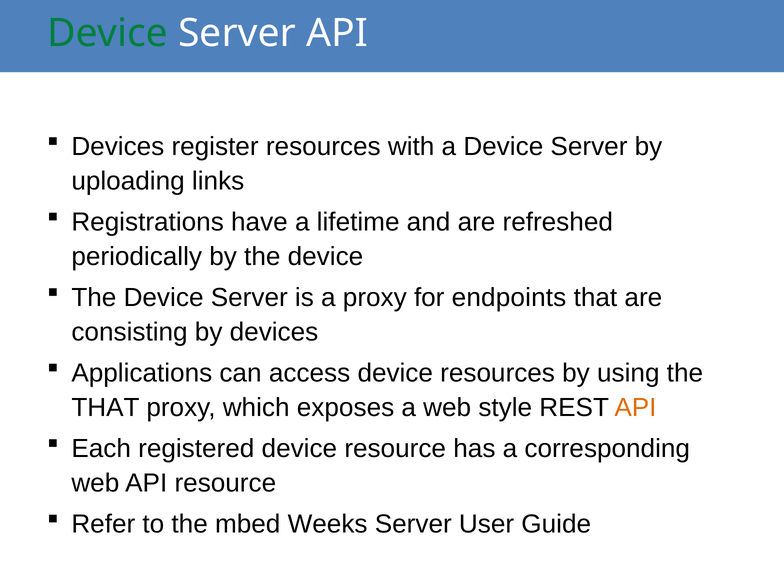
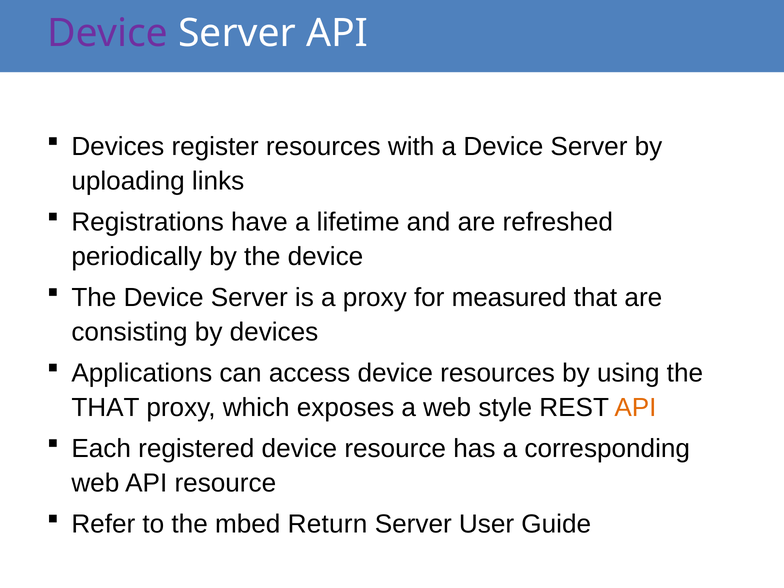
Device at (108, 33) colour: green -> purple
endpoints: endpoints -> measured
Weeks: Weeks -> Return
